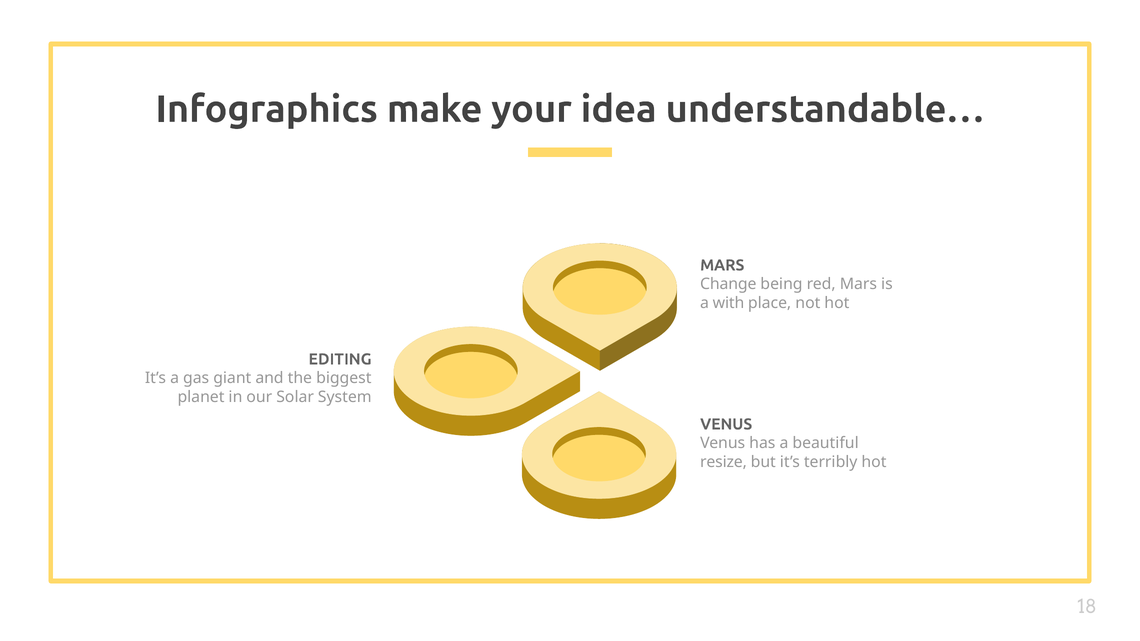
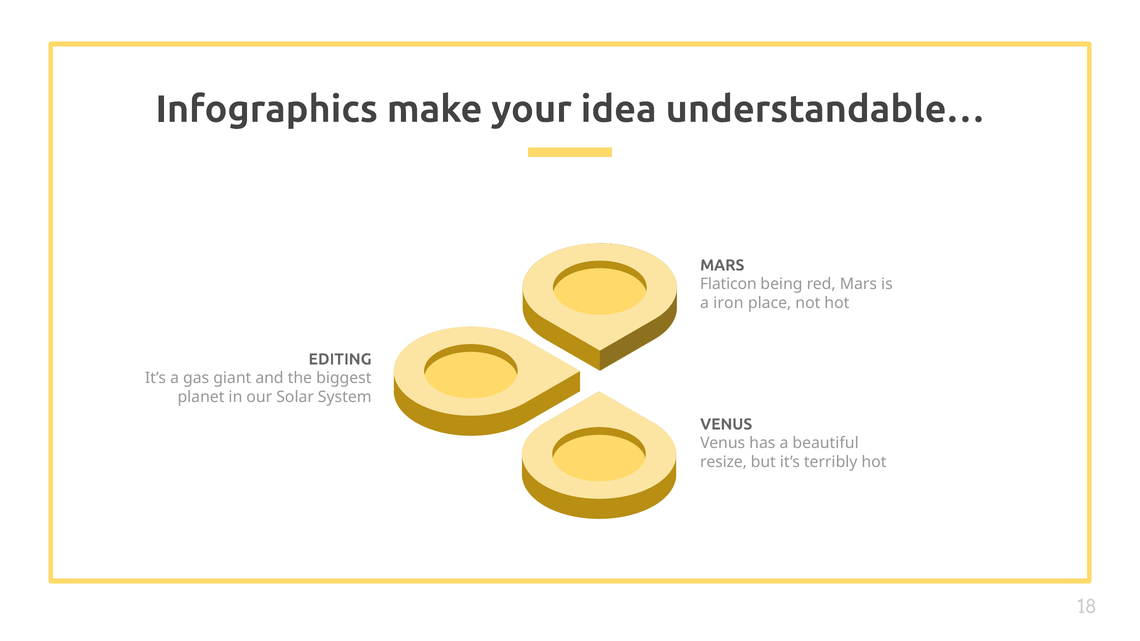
Change: Change -> Flaticon
with: with -> iron
